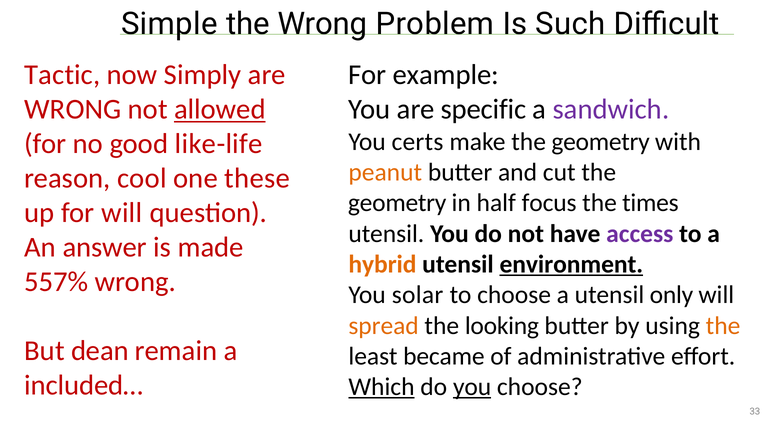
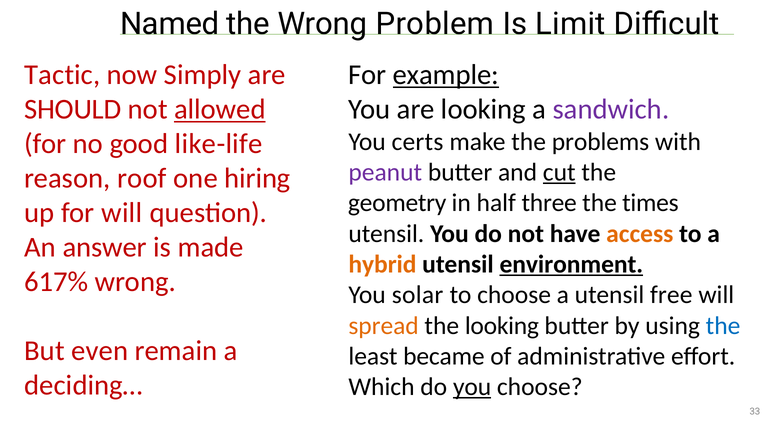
Simple: Simple -> Named
Such: Such -> Limit
example underline: none -> present
WRONG at (73, 109): WRONG -> SHOULD
are specific: specific -> looking
make the geometry: geometry -> problems
peanut colour: orange -> purple
cut underline: none -> present
cool: cool -> roof
these: these -> hiring
focus: focus -> three
access colour: purple -> orange
557%: 557% -> 617%
only: only -> free
the at (723, 326) colour: orange -> blue
dean: dean -> even
included…: included… -> deciding…
Which underline: present -> none
